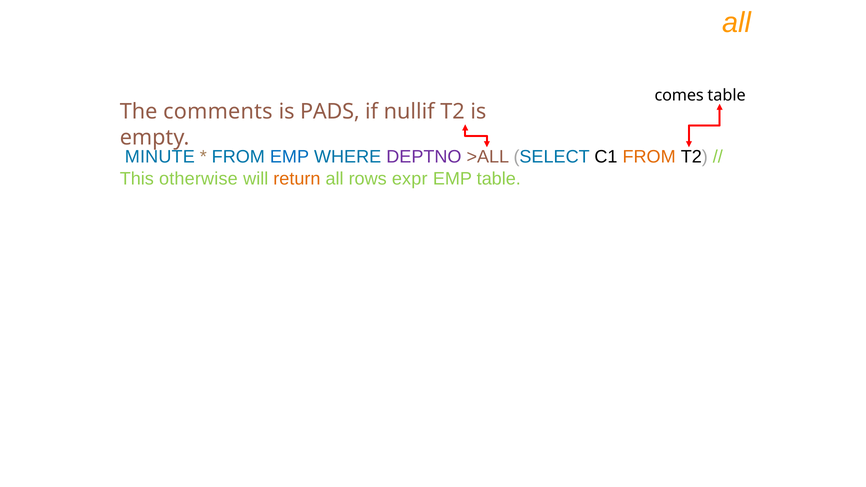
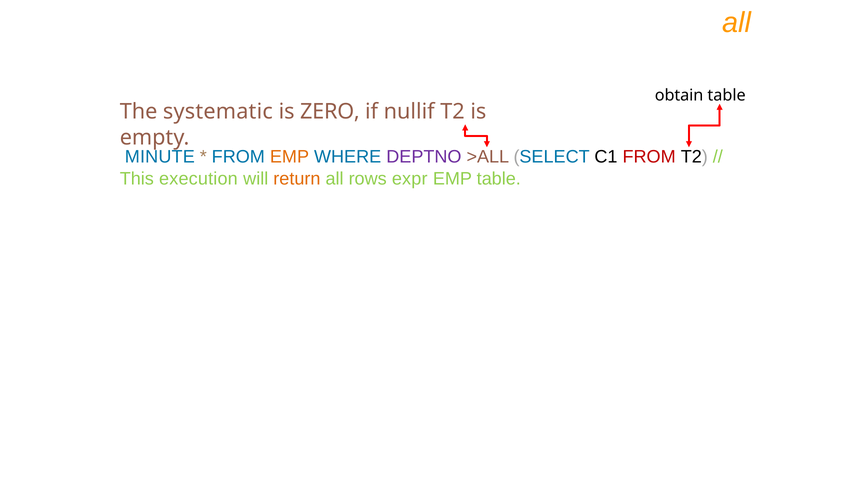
comes: comes -> obtain
comments: comments -> systematic
PADS: PADS -> ZERO
EMP at (289, 157) colour: blue -> orange
FROM at (649, 157) colour: orange -> red
otherwise: otherwise -> execution
